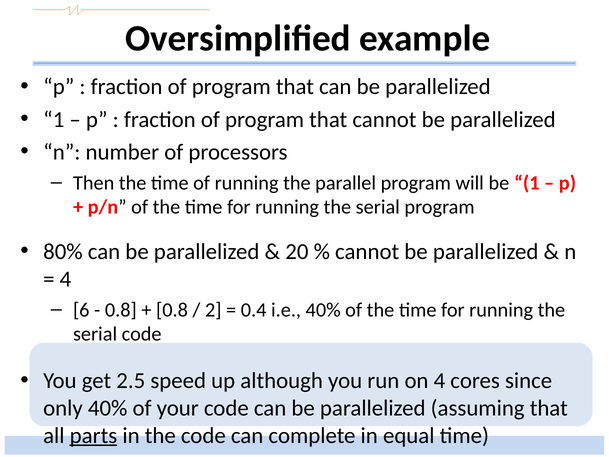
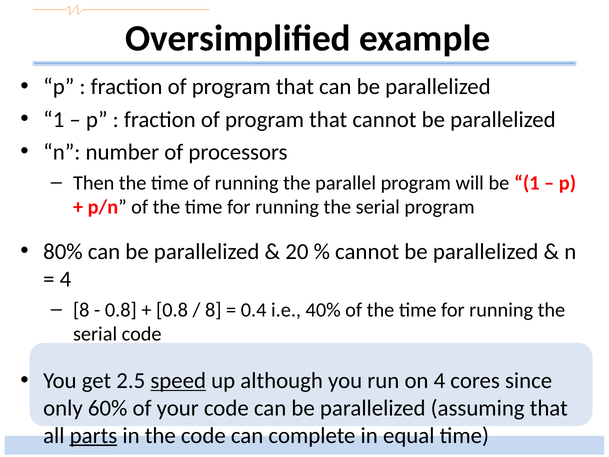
6 at (81, 310): 6 -> 8
2 at (213, 310): 2 -> 8
speed underline: none -> present
only 40%: 40% -> 60%
